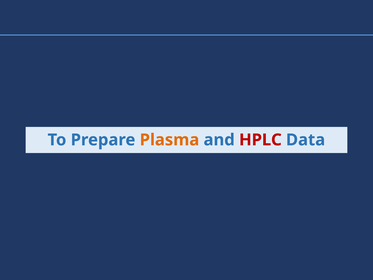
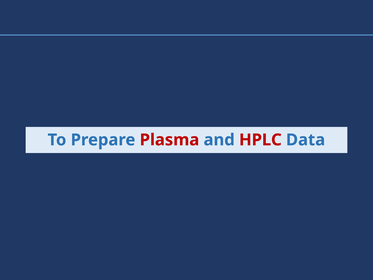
Plasma colour: orange -> red
